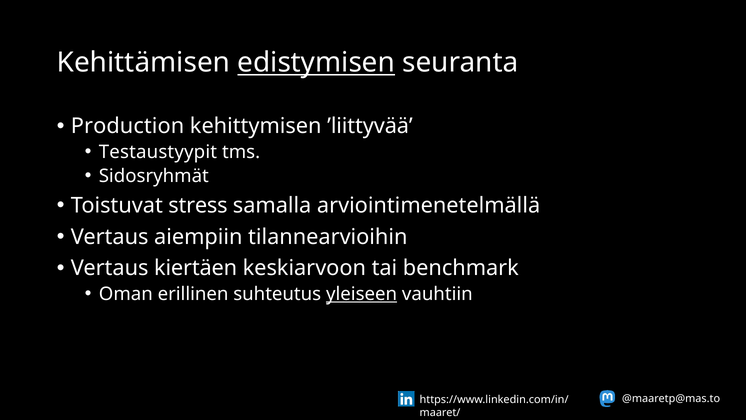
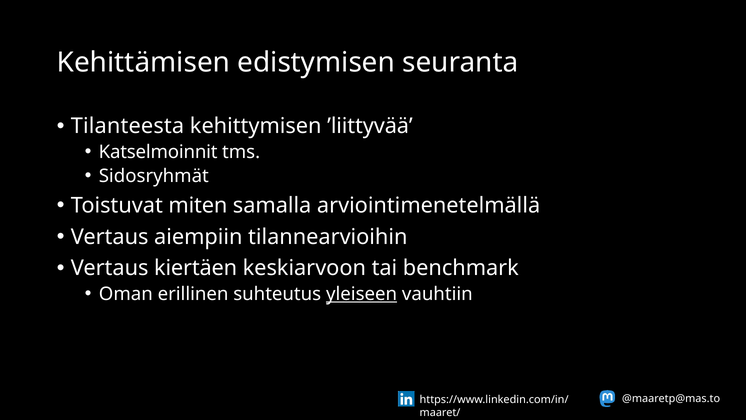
edistymisen underline: present -> none
Production: Production -> Tilanteesta
Testaustyypit: Testaustyypit -> Katselmoinnit
stress: stress -> miten
